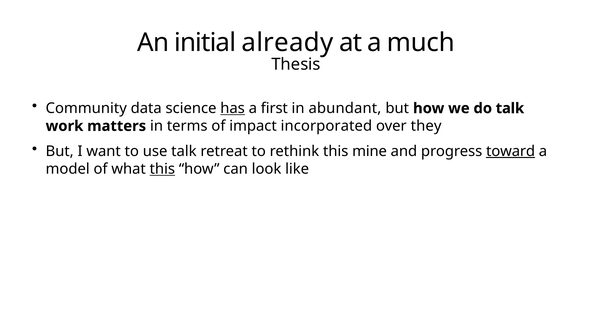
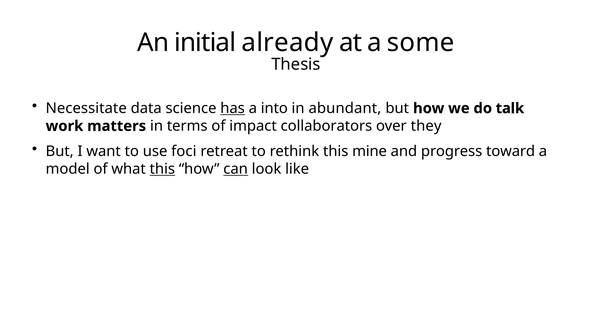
much: much -> some
Community: Community -> Necessitate
first: first -> into
incorporated: incorporated -> collaborators
use talk: talk -> foci
toward underline: present -> none
can underline: none -> present
